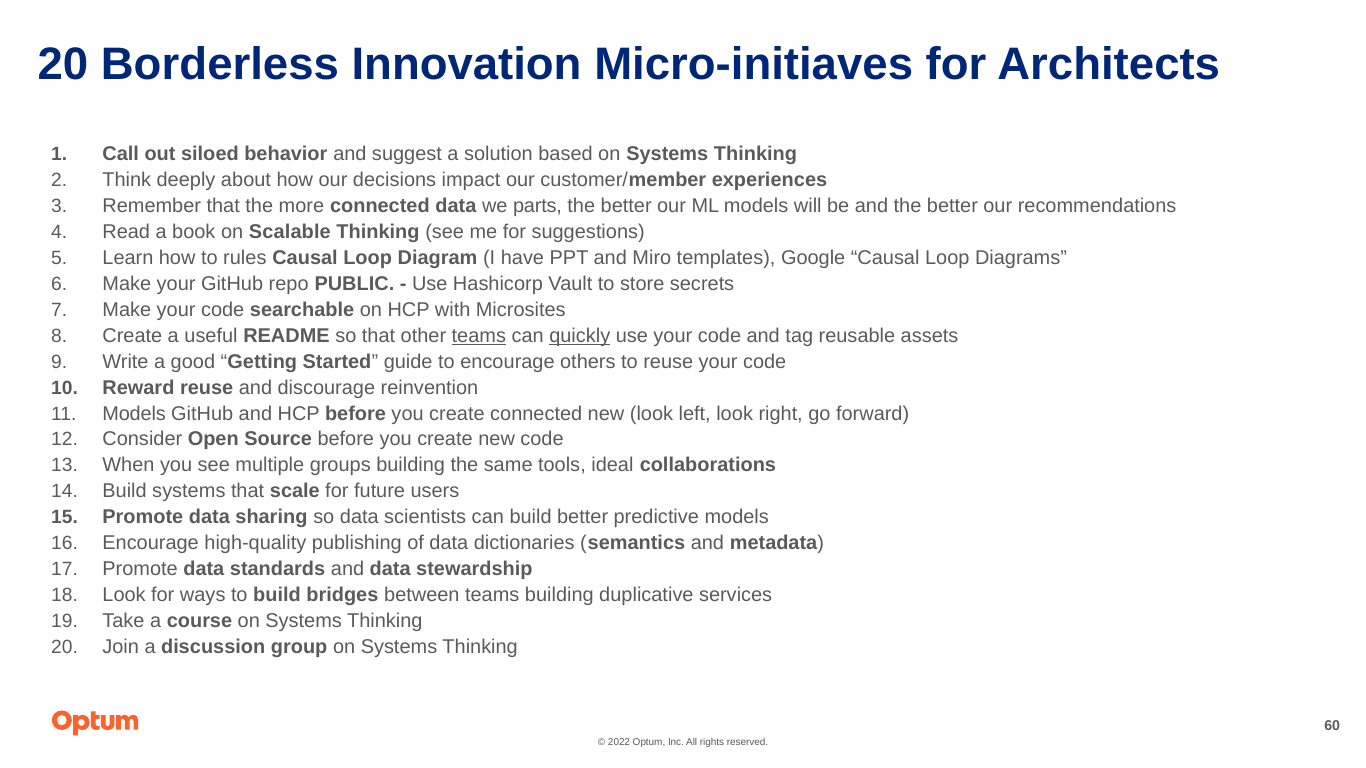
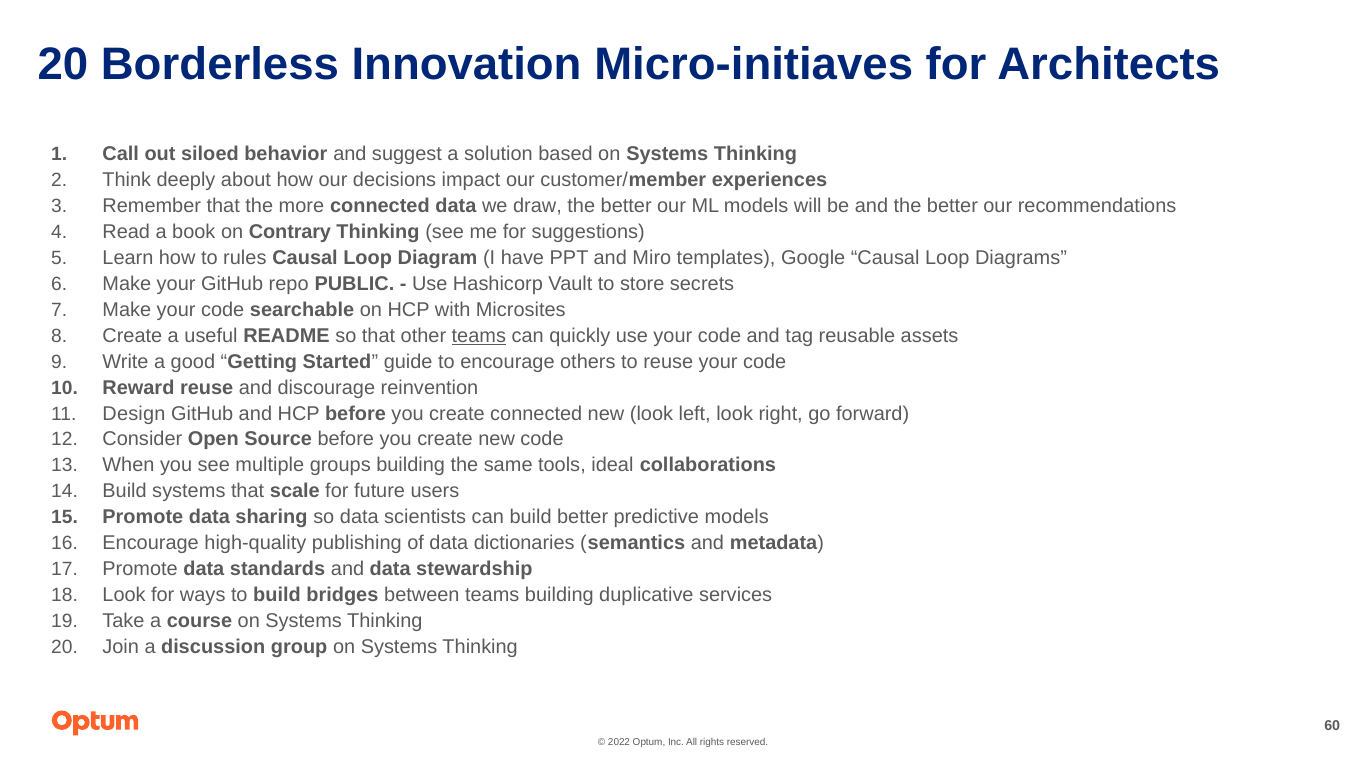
parts: parts -> draw
Scalable: Scalable -> Contrary
quickly underline: present -> none
Models at (134, 414): Models -> Design
